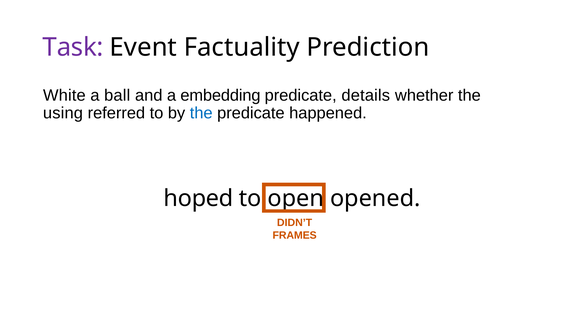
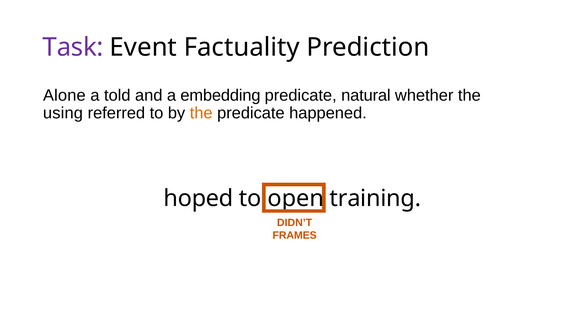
White: White -> Alone
ball: ball -> told
details: details -> natural
the at (201, 113) colour: blue -> orange
opened: opened -> training
